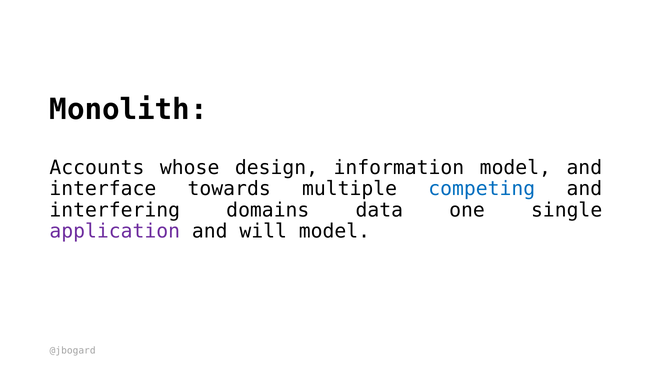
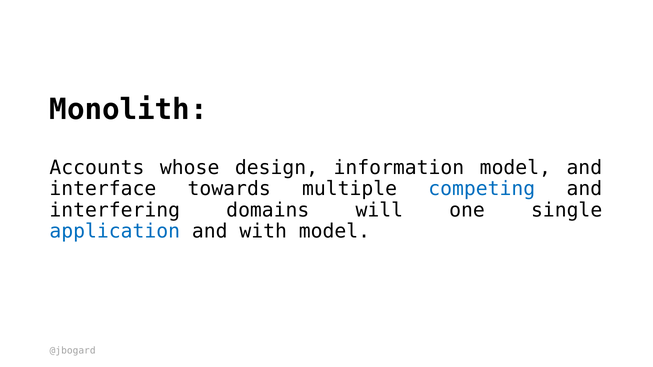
data: data -> will
application colour: purple -> blue
will: will -> with
